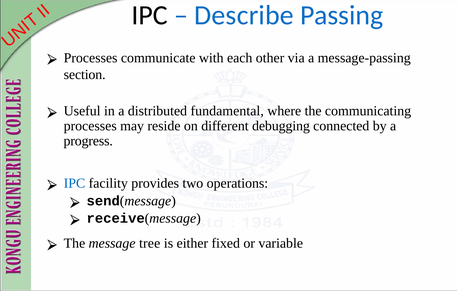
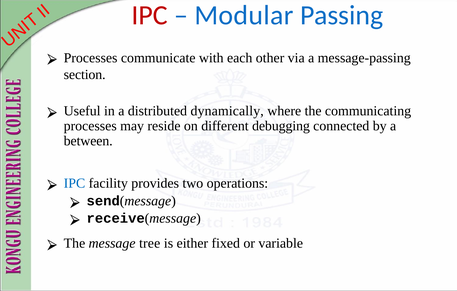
IPC at (150, 15) colour: black -> red
Describe: Describe -> Modular
fundamental: fundamental -> dynamically
progress: progress -> between
